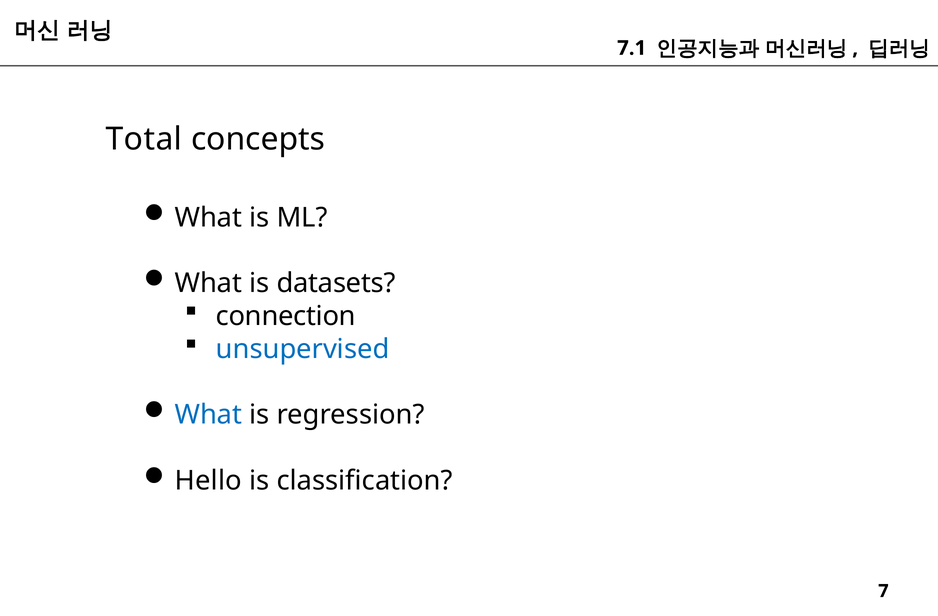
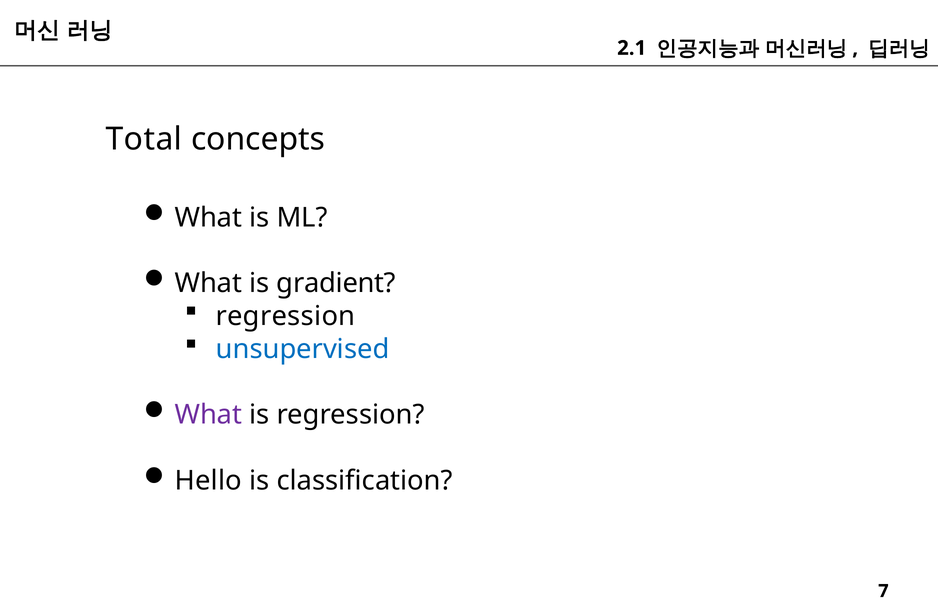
7.1: 7.1 -> 2.1
datasets: datasets -> gradient
connection at (286, 316): connection -> regression
What at (208, 415) colour: blue -> purple
